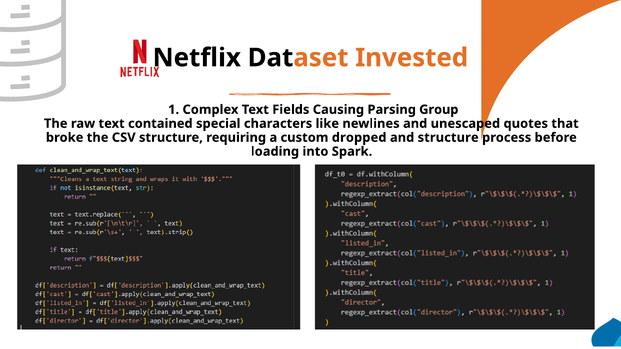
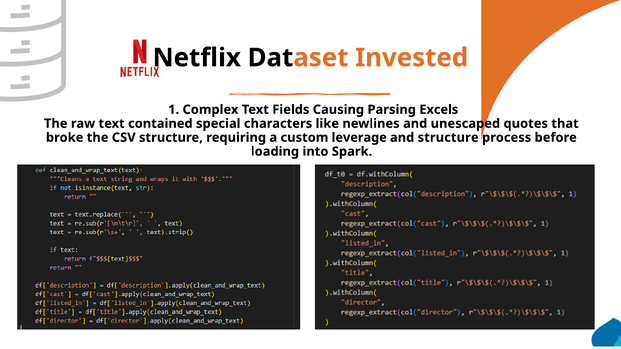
Group: Group -> Excels
dropped: dropped -> leverage
